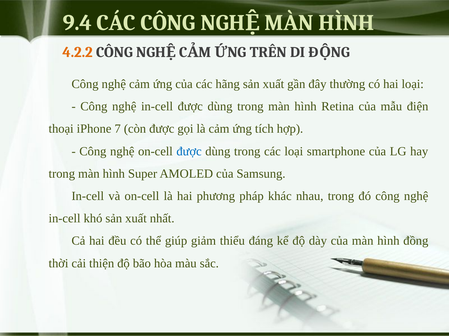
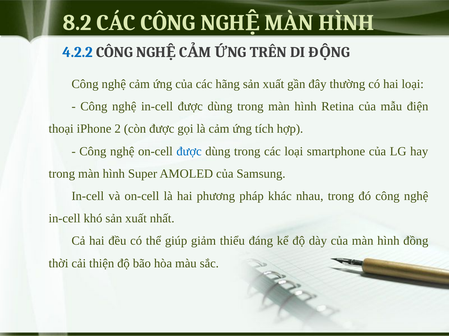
9.4: 9.4 -> 8.2
4.2.2 colour: orange -> blue
7: 7 -> 2
